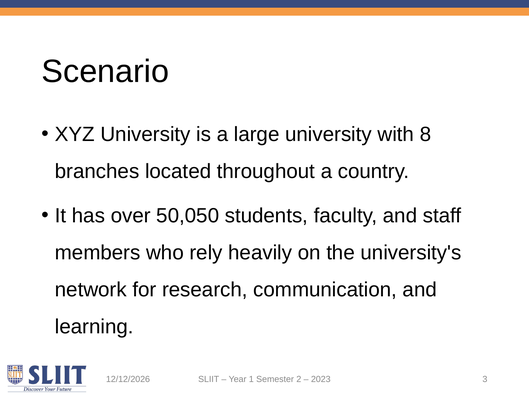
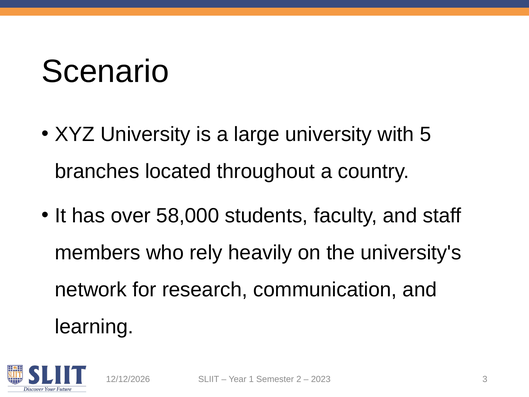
8: 8 -> 5
50,050: 50,050 -> 58,000
